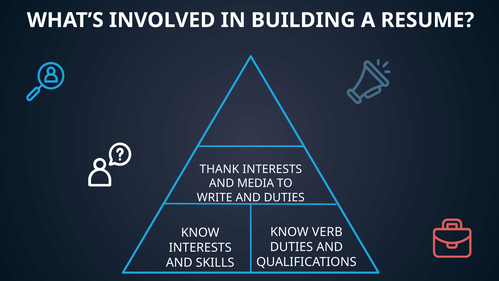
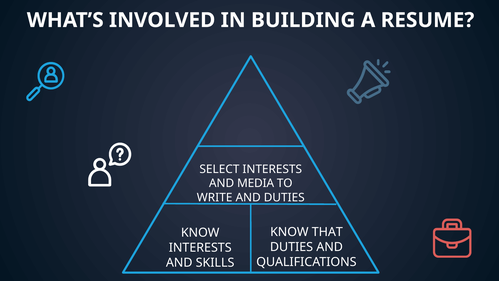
THANK: THANK -> SELECT
VERB: VERB -> THAT
